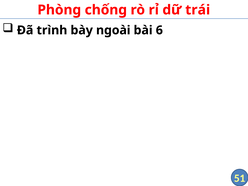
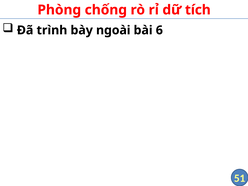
trái: trái -> tích
